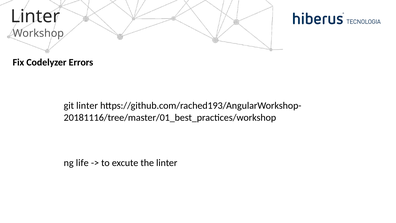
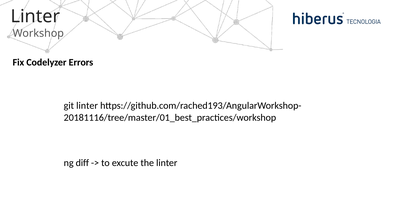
life: life -> diff
